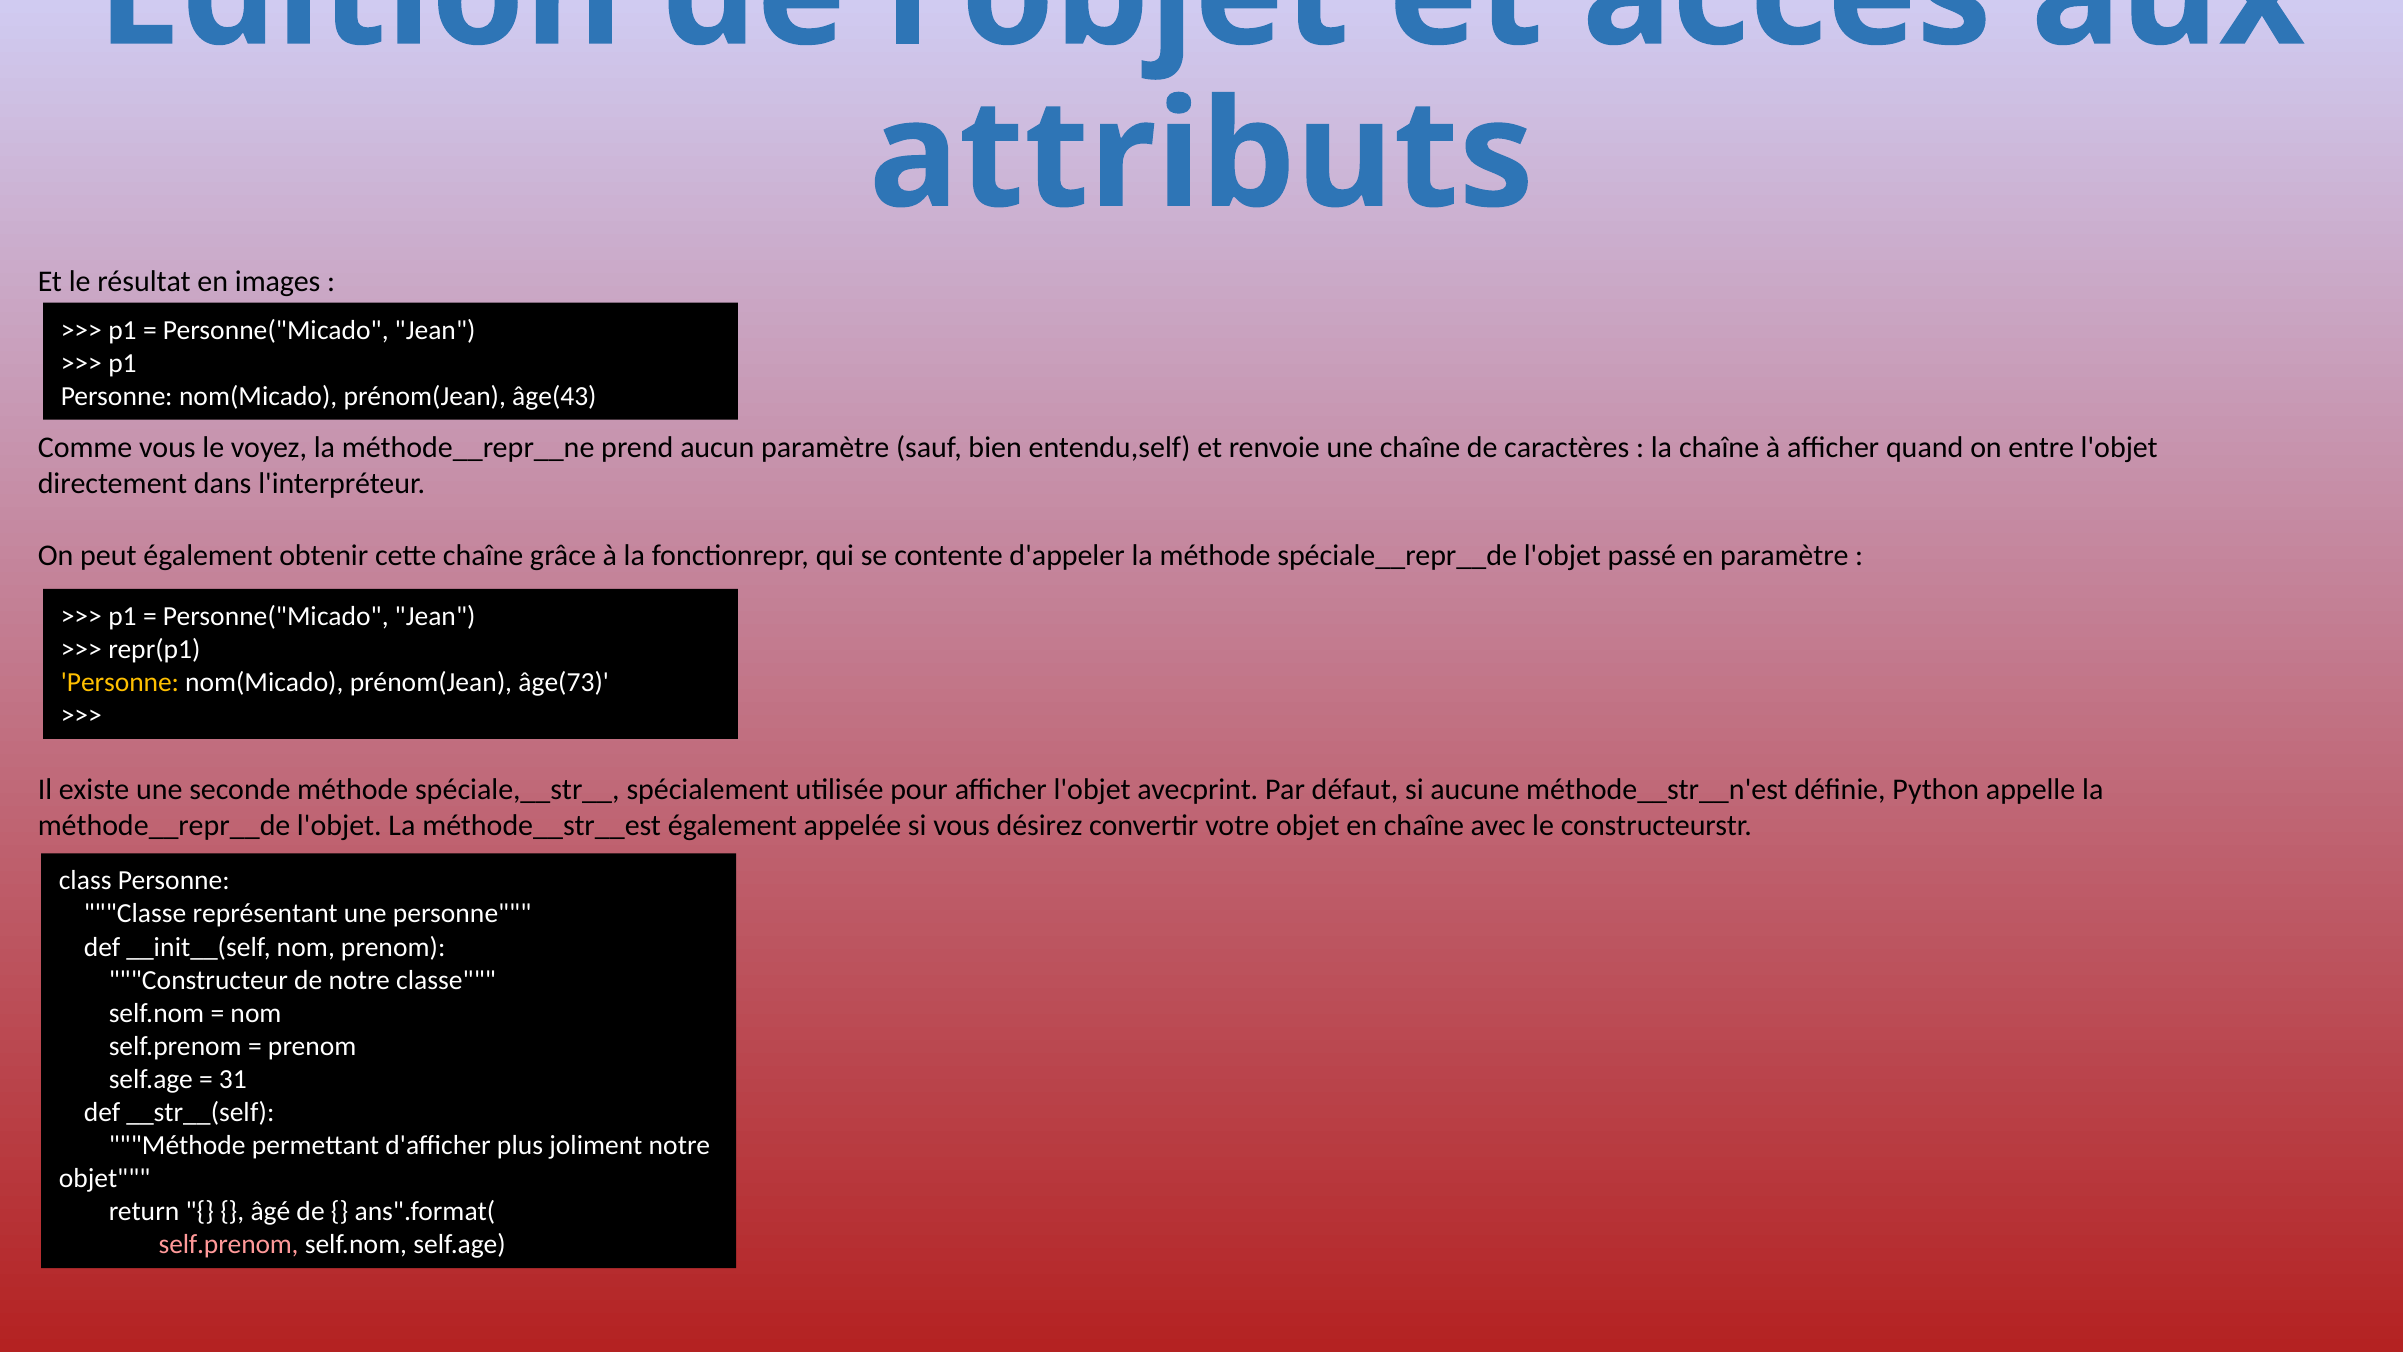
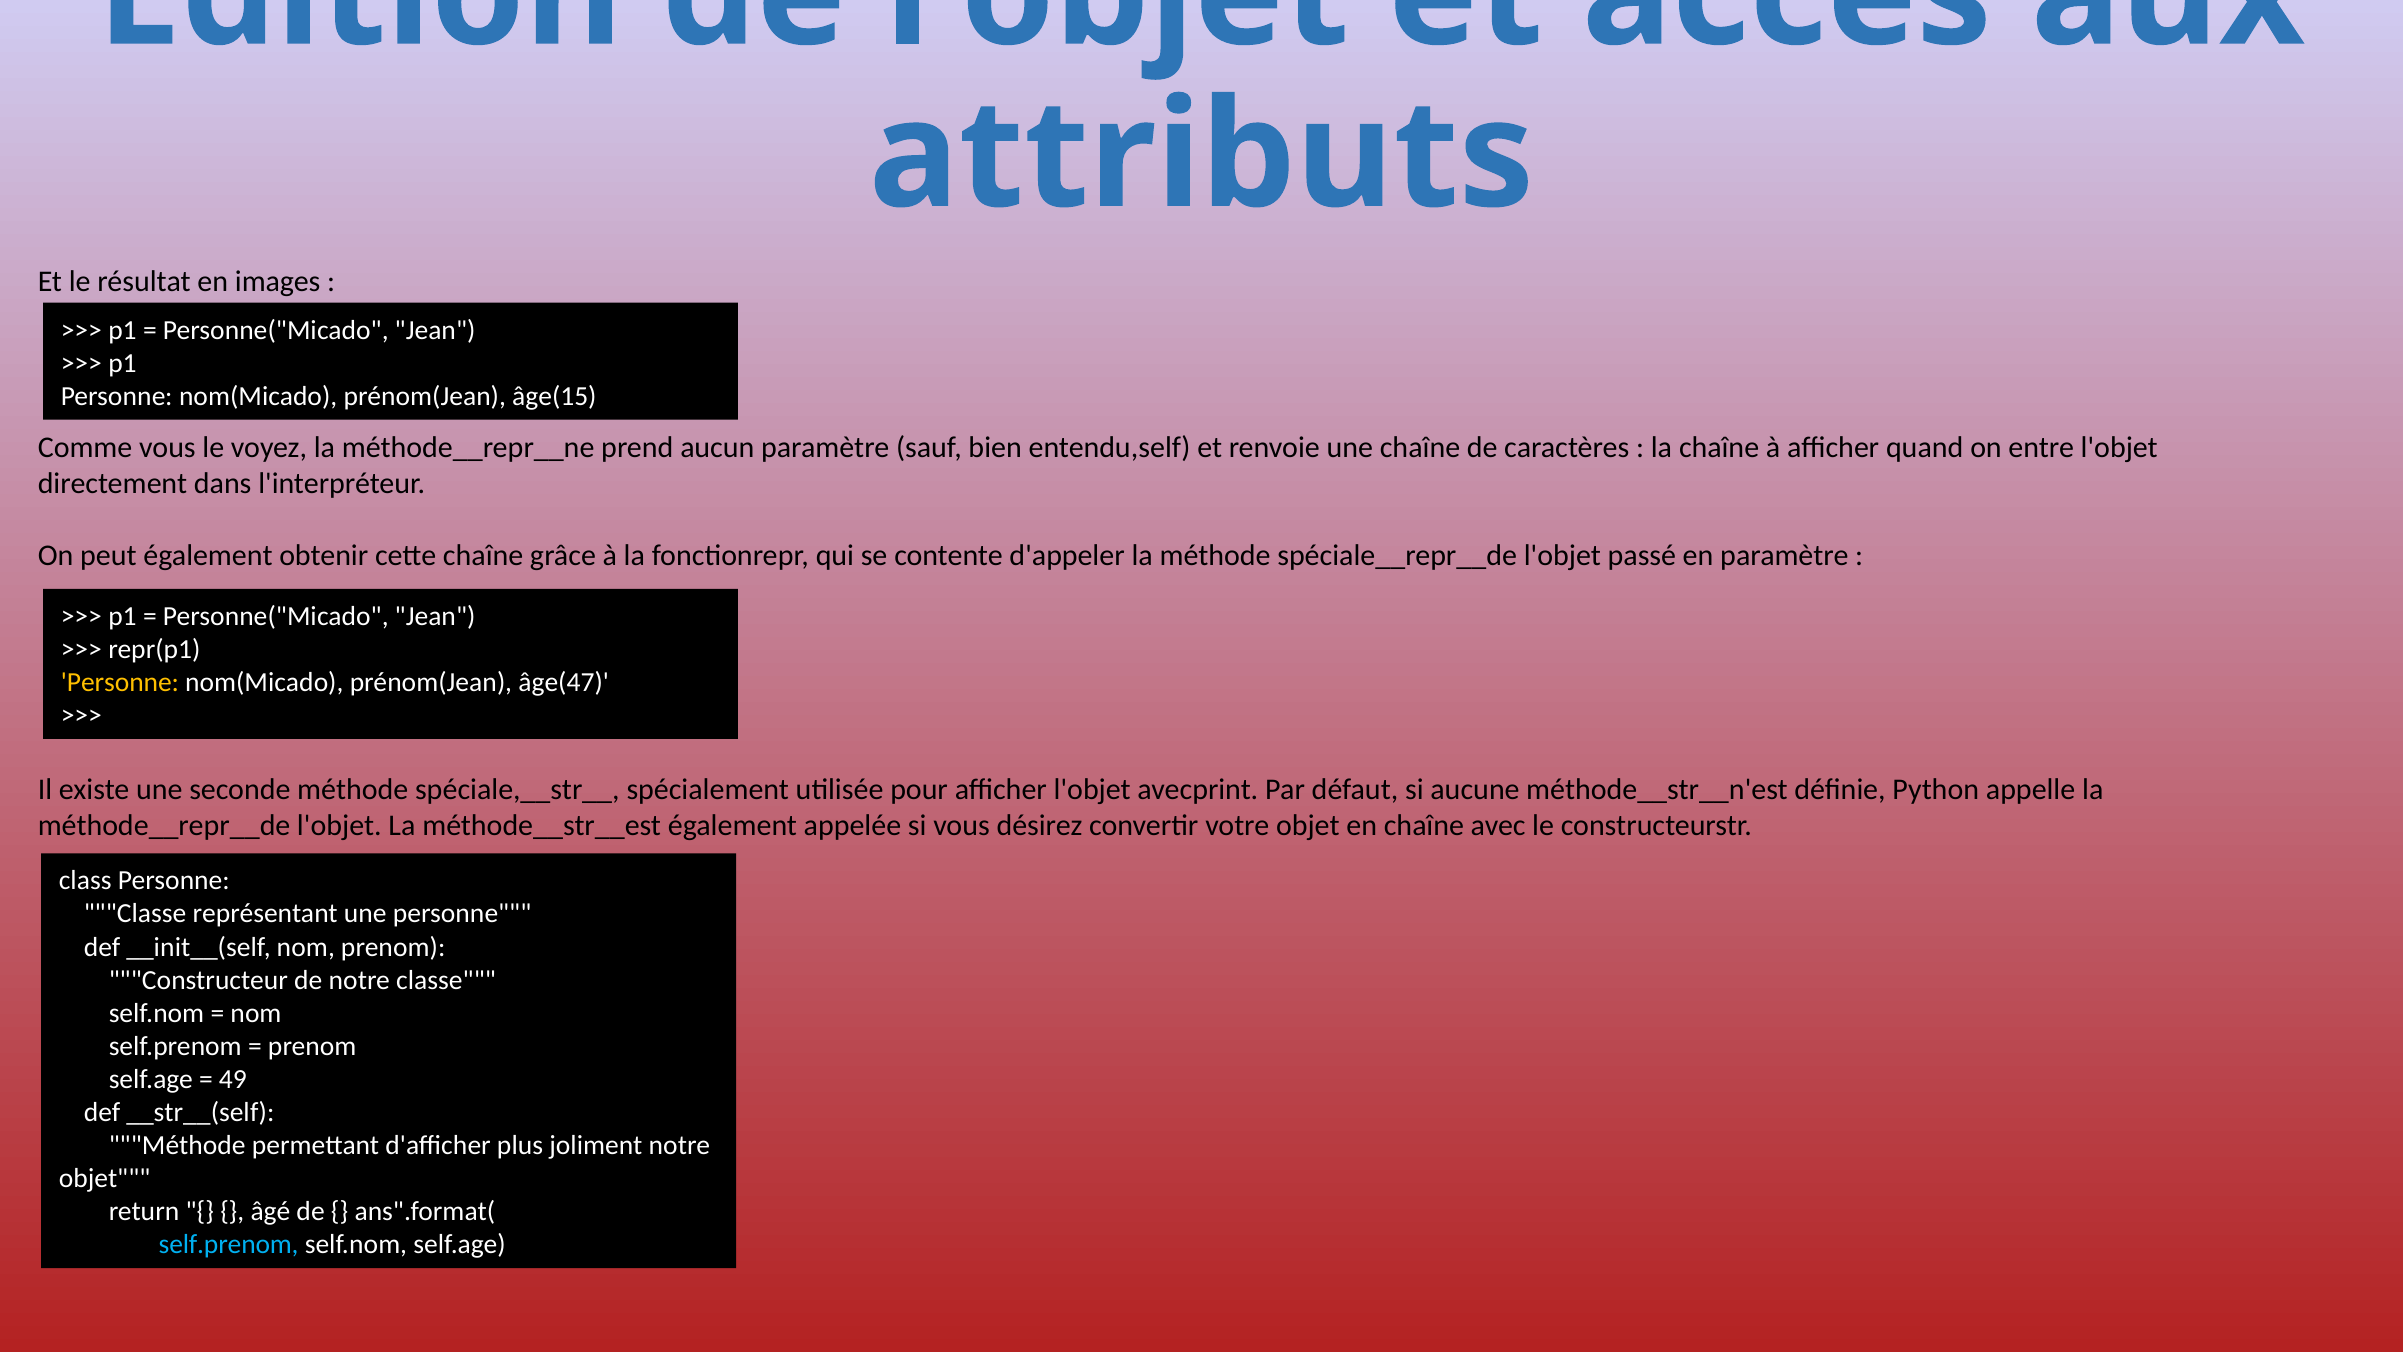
âge(43: âge(43 -> âge(15
âge(73: âge(73 -> âge(47
31: 31 -> 49
self.prenom at (229, 1244) colour: pink -> light blue
